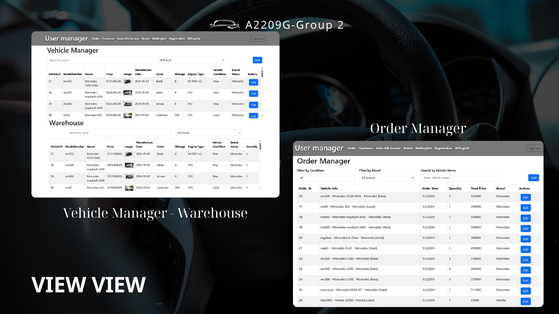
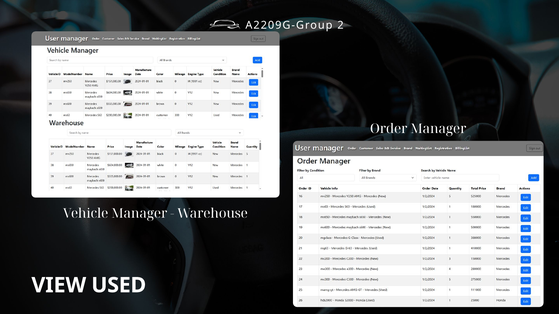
VIEW VIEW: VIEW -> USED
